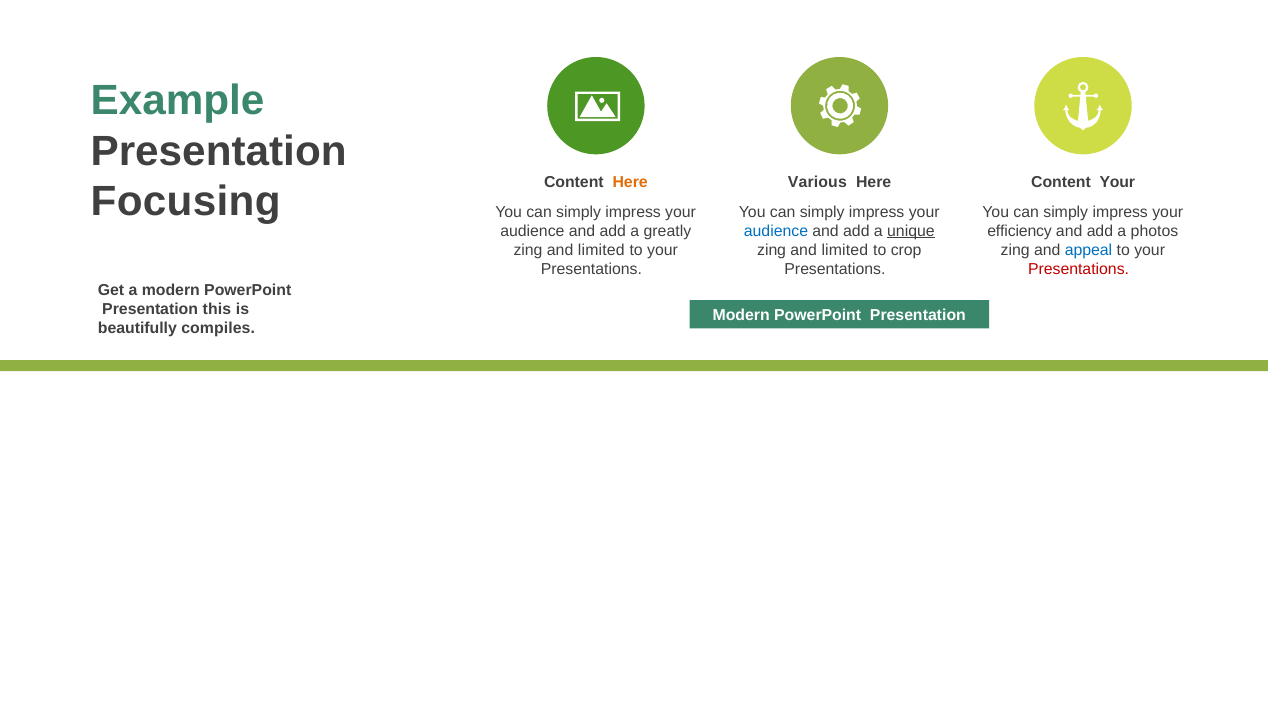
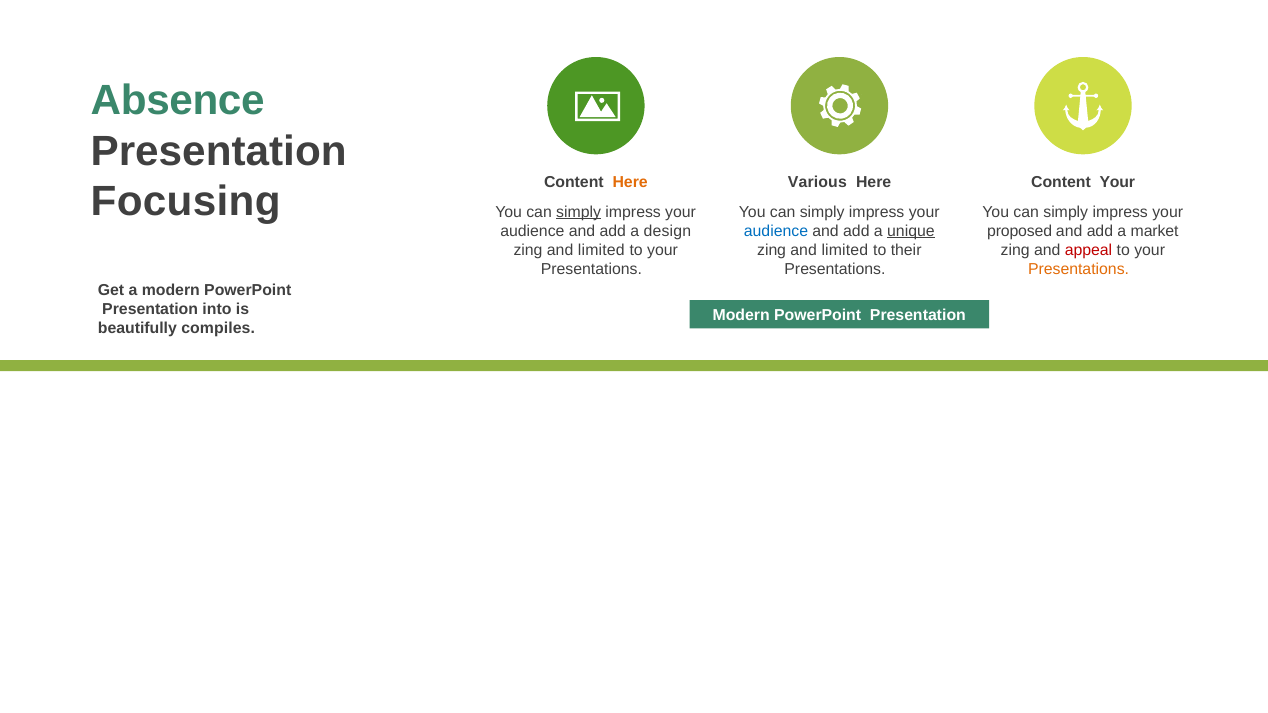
Example: Example -> Absence
simply at (579, 212) underline: none -> present
greatly: greatly -> design
efficiency: efficiency -> proposed
photos: photos -> market
crop: crop -> their
appeal colour: blue -> red
Presentations at (1079, 269) colour: red -> orange
this: this -> into
